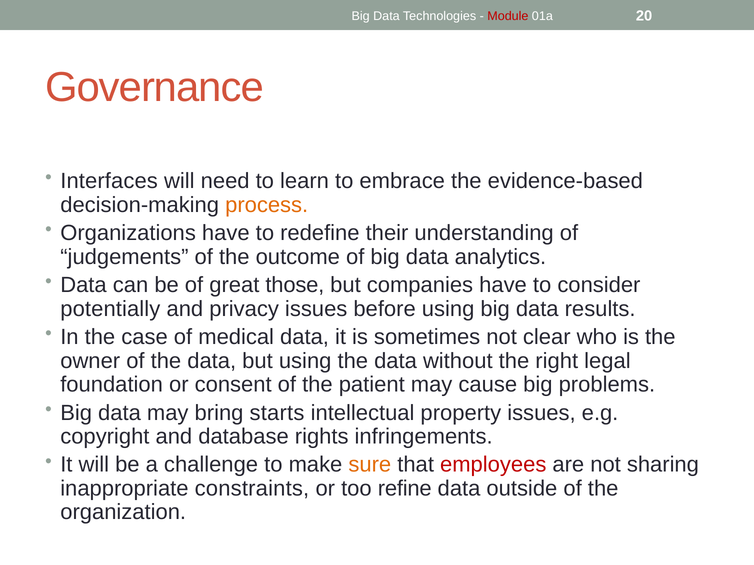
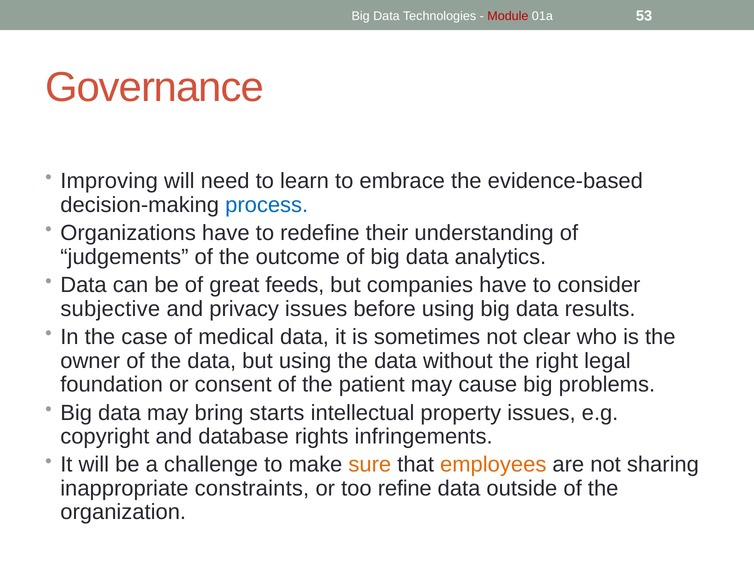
20: 20 -> 53
Interfaces: Interfaces -> Improving
process colour: orange -> blue
those: those -> feeds
potentially: potentially -> subjective
employees colour: red -> orange
